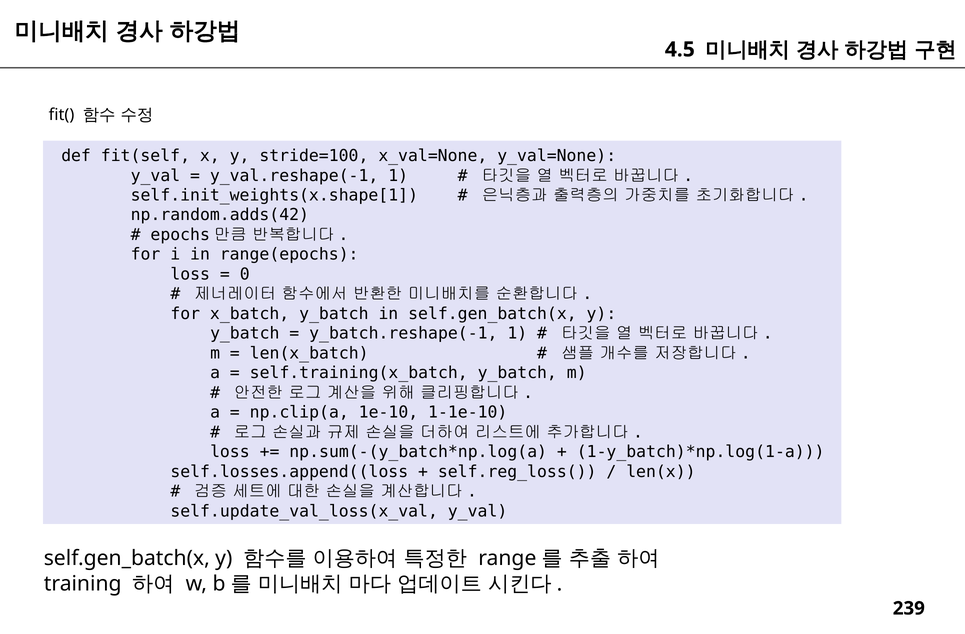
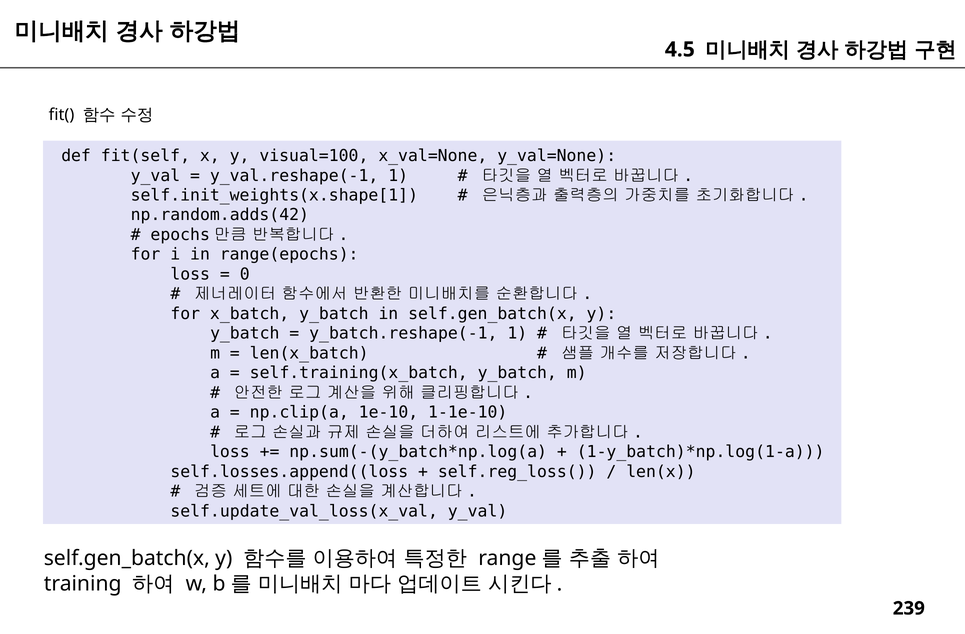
stride=100: stride=100 -> visual=100
